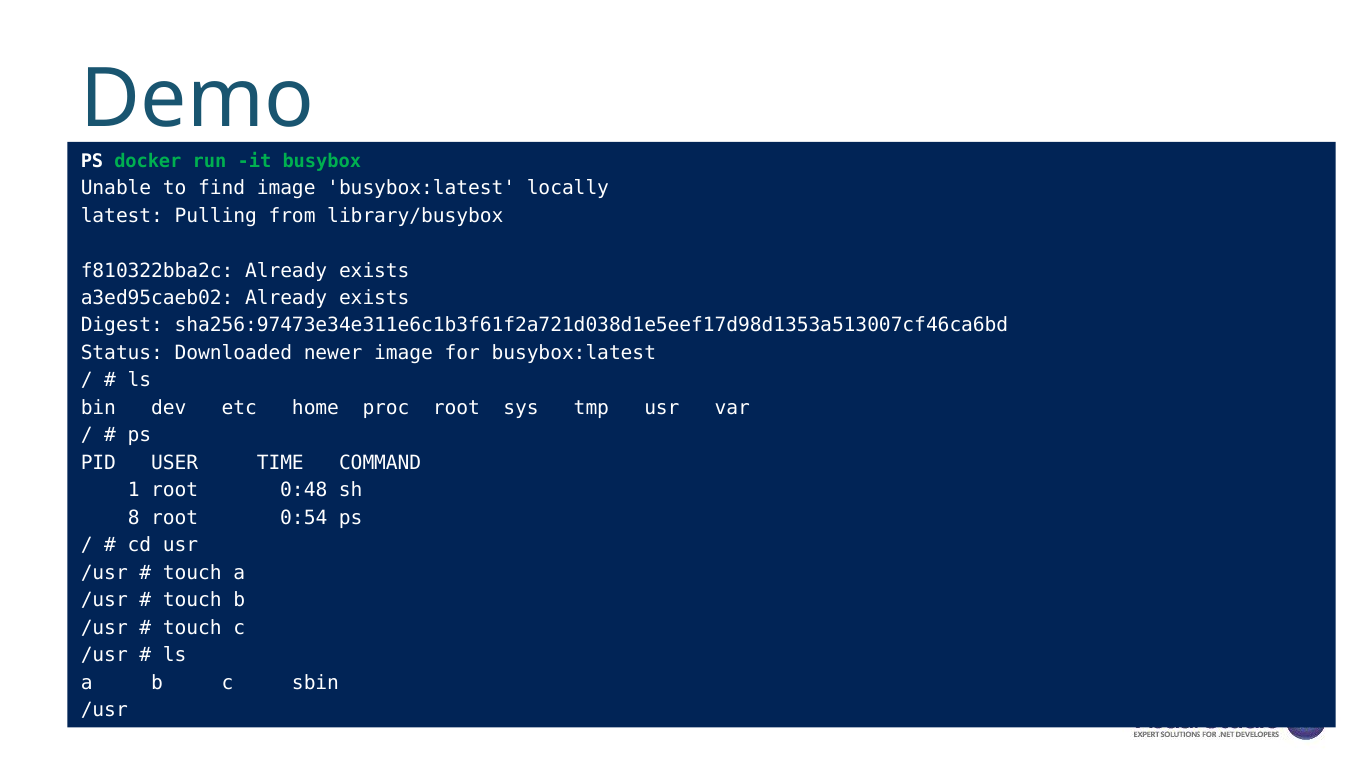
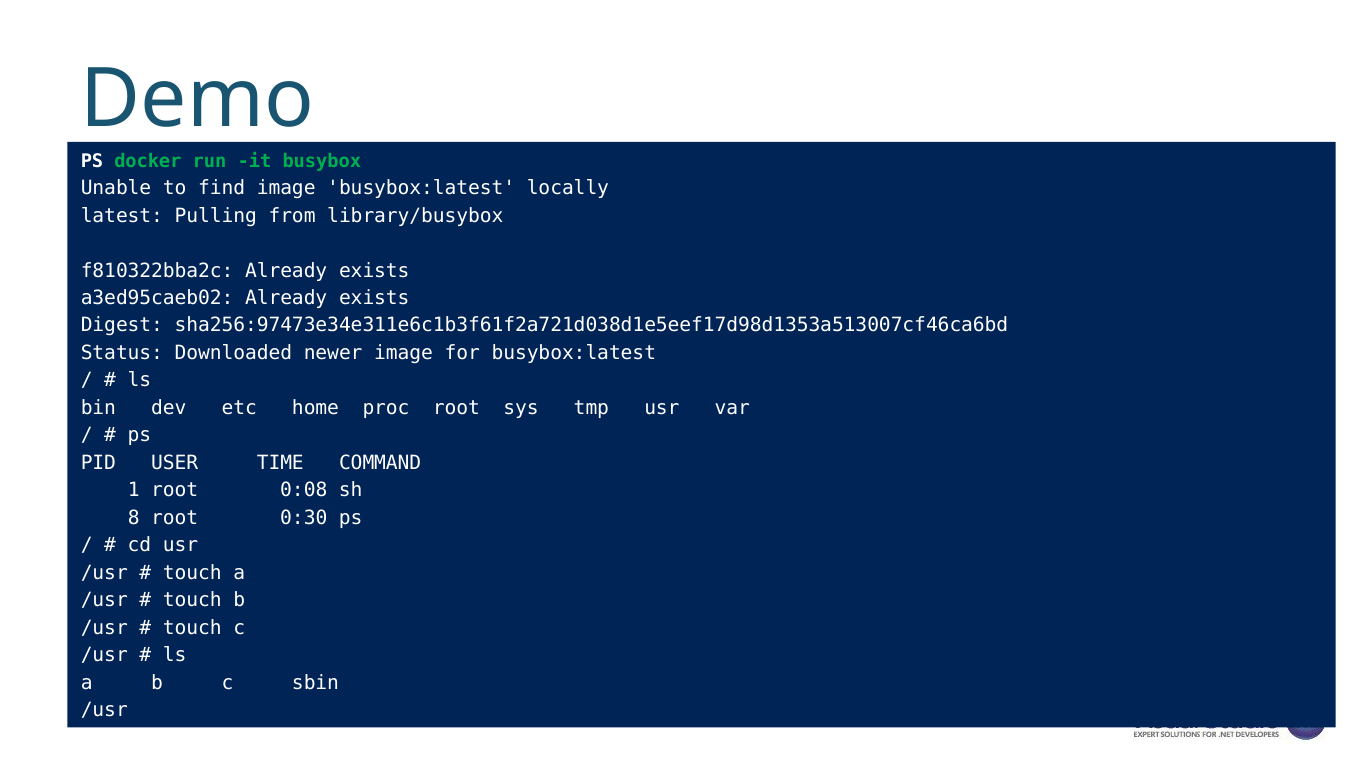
0:48: 0:48 -> 0:08
0:54: 0:54 -> 0:30
